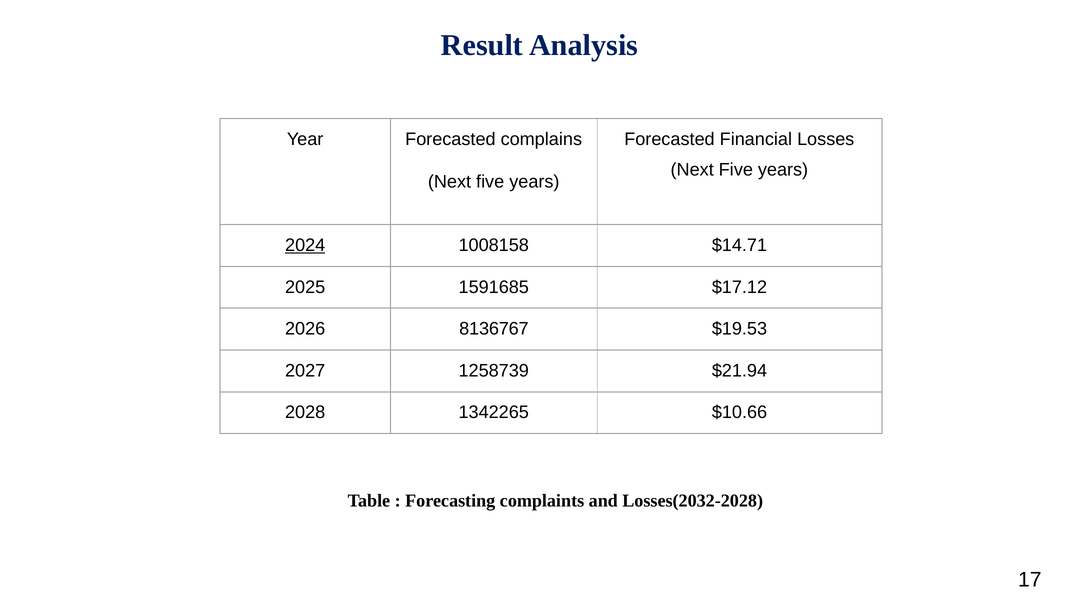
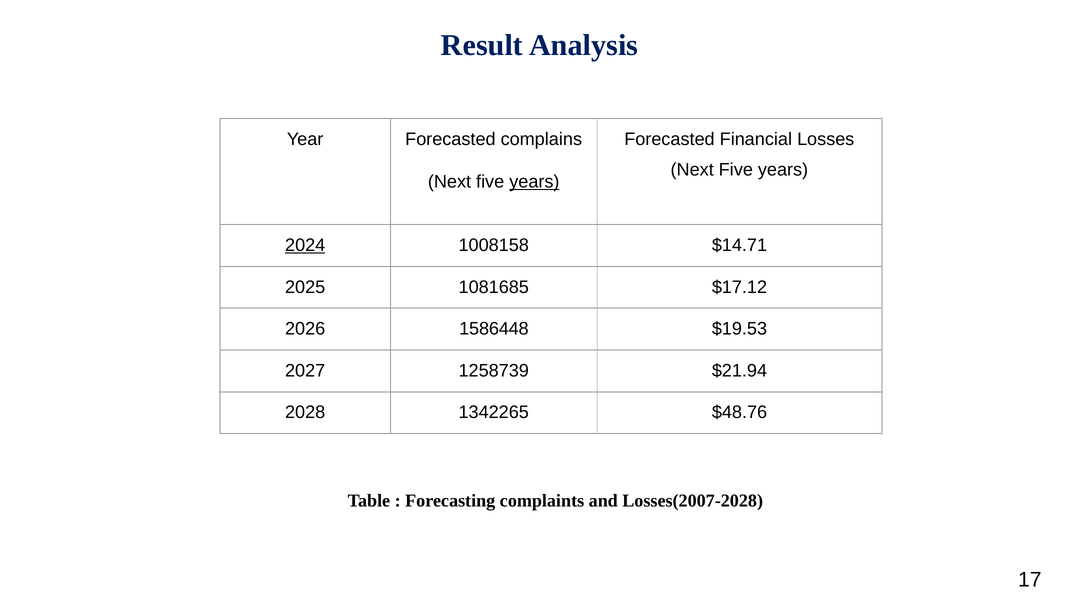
years at (534, 182) underline: none -> present
1591685: 1591685 -> 1081685
8136767: 8136767 -> 1586448
$10.66: $10.66 -> $48.76
Losses(2032-2028: Losses(2032-2028 -> Losses(2007-2028
